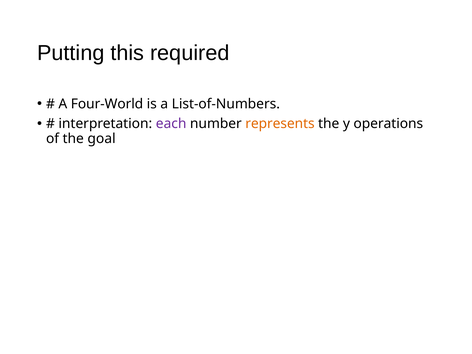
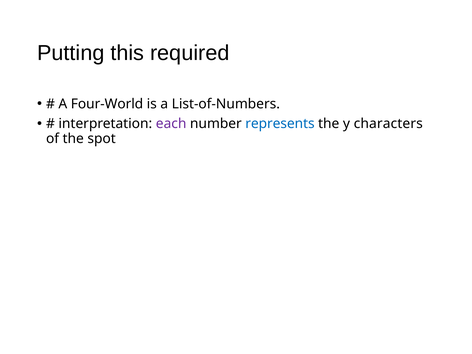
represents colour: orange -> blue
operations: operations -> characters
goal: goal -> spot
